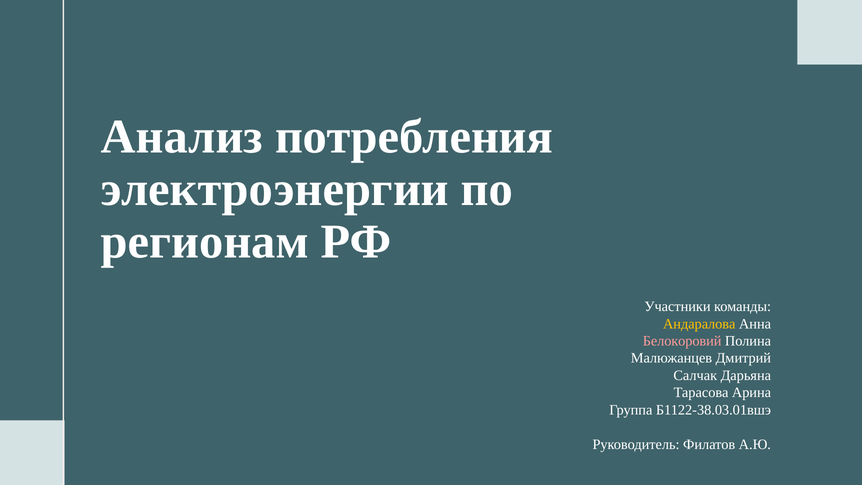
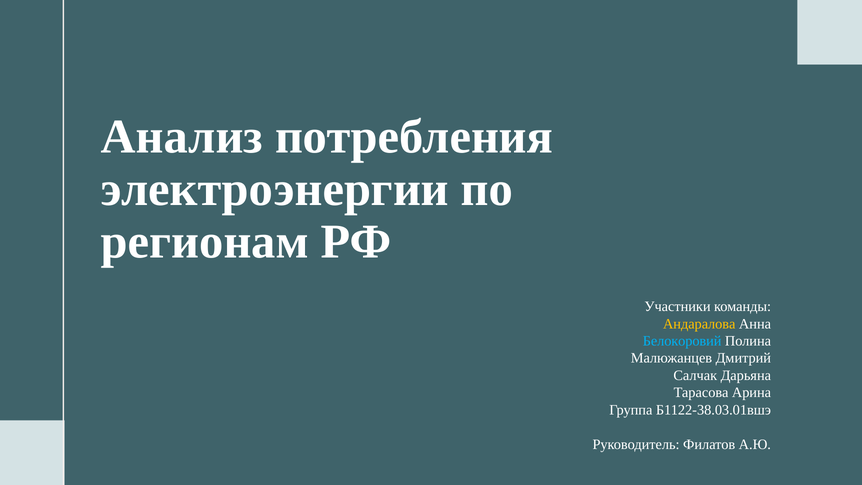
Белокоровий colour: pink -> light blue
